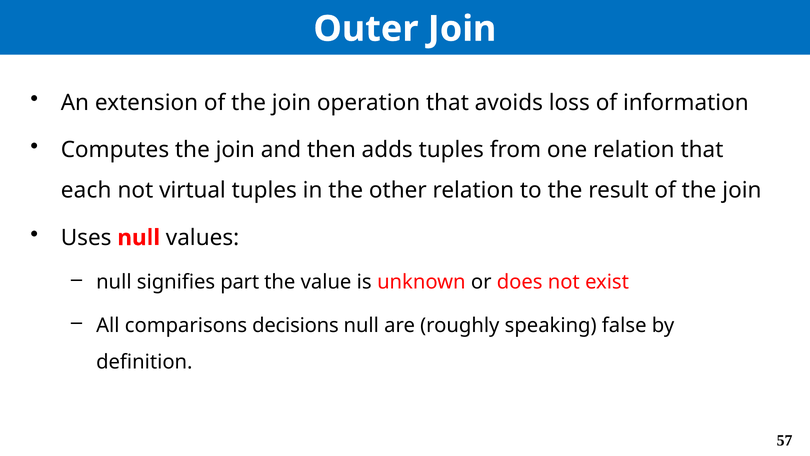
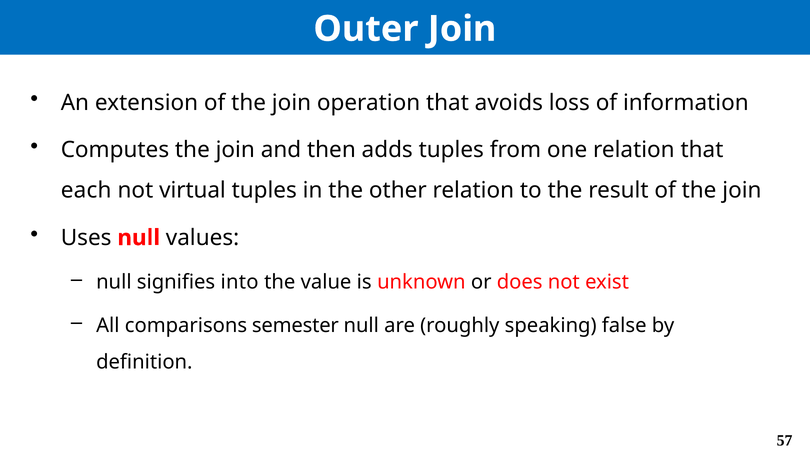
part: part -> into
decisions: decisions -> semester
